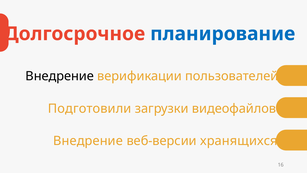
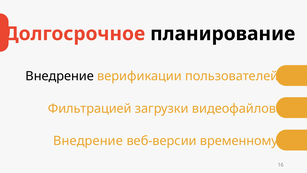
планирование colour: blue -> black
Подготовили: Подготовили -> Фильтрацией
хранящихся: хранящихся -> временному
